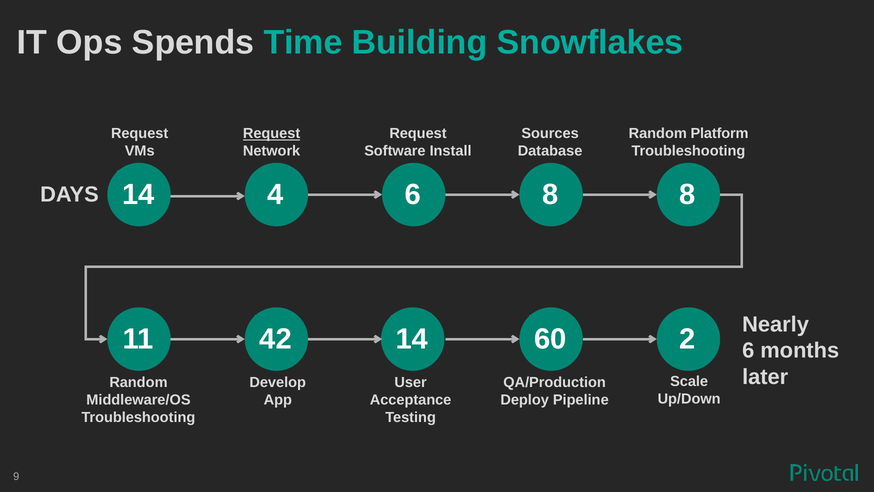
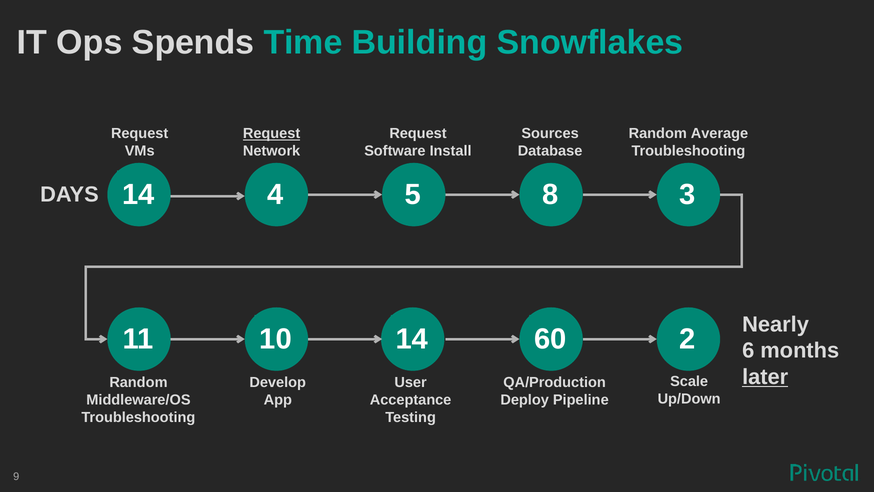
Platform: Platform -> Average
4 6: 6 -> 5
8 8: 8 -> 3
42: 42 -> 10
later underline: none -> present
